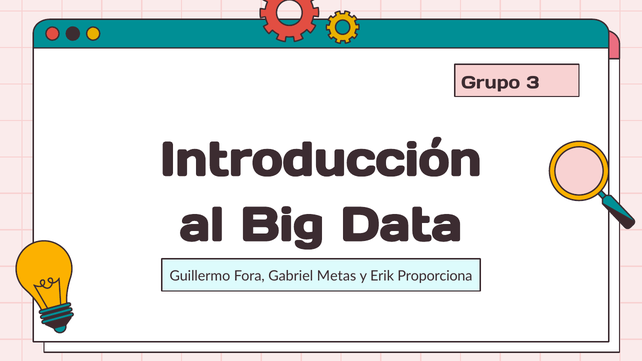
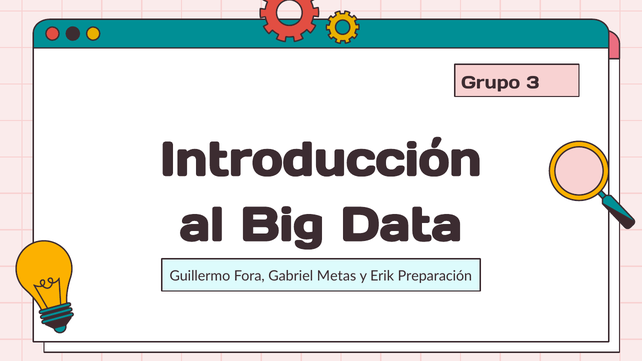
Proporciona: Proporciona -> Preparación
